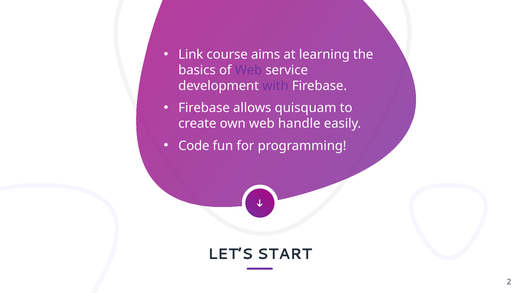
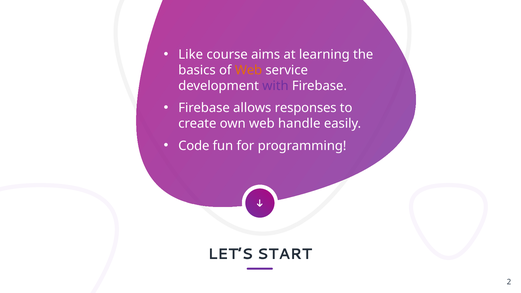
Link: Link -> Like
Web at (248, 70) colour: purple -> orange
quisquam: quisquam -> responses
